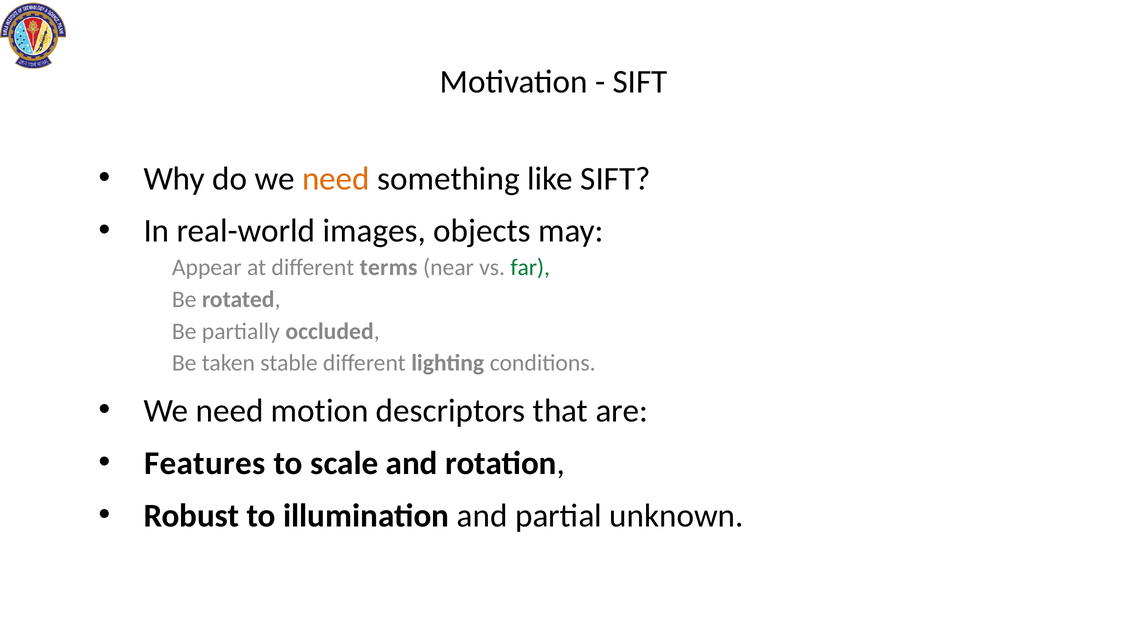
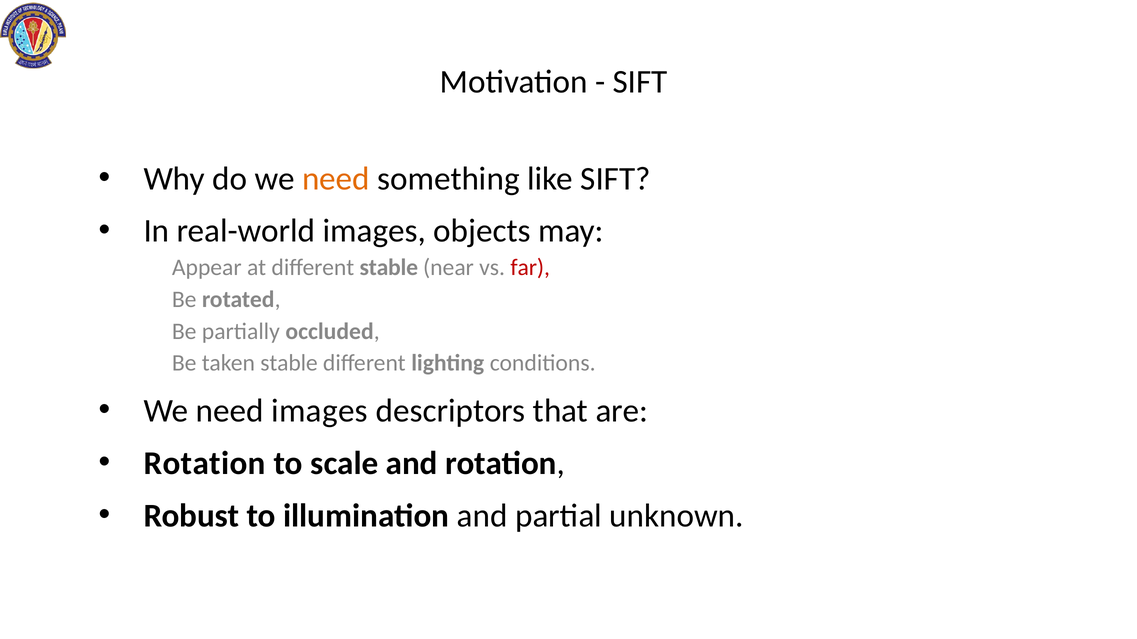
different terms: terms -> stable
far colour: green -> red
need motion: motion -> images
Features at (205, 464): Features -> Rotation
